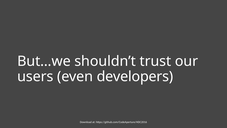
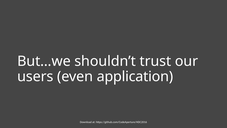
developers: developers -> application
